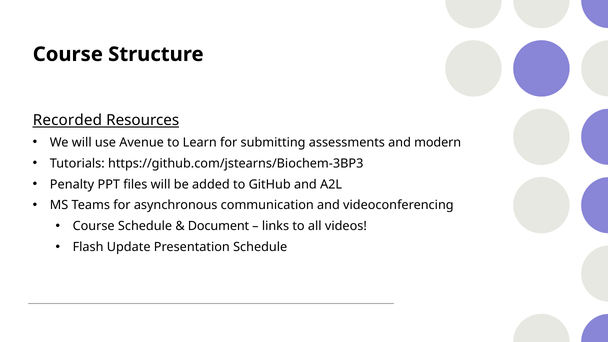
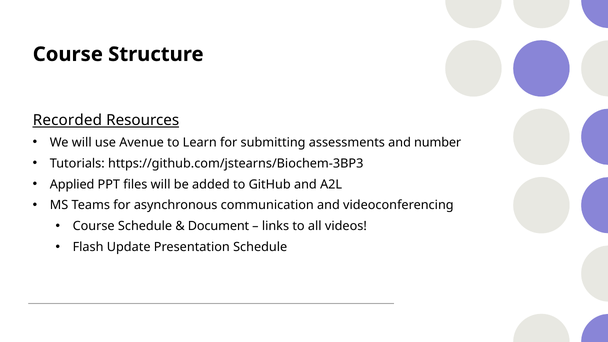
modern: modern -> number
Penalty: Penalty -> Applied
